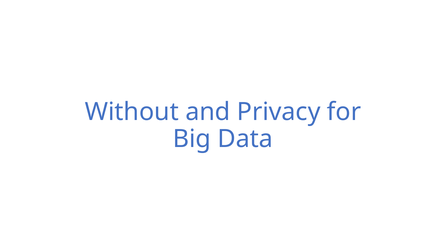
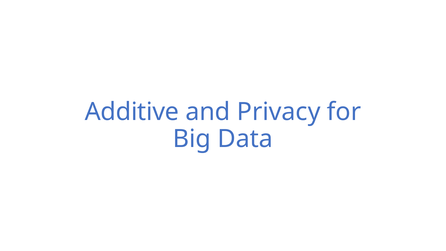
Without: Without -> Additive
